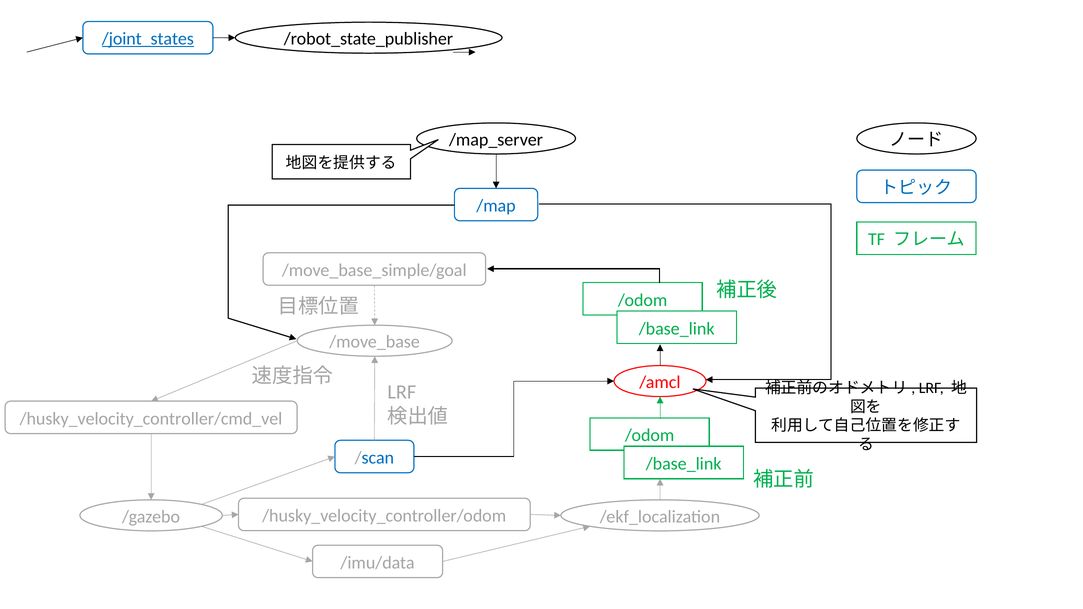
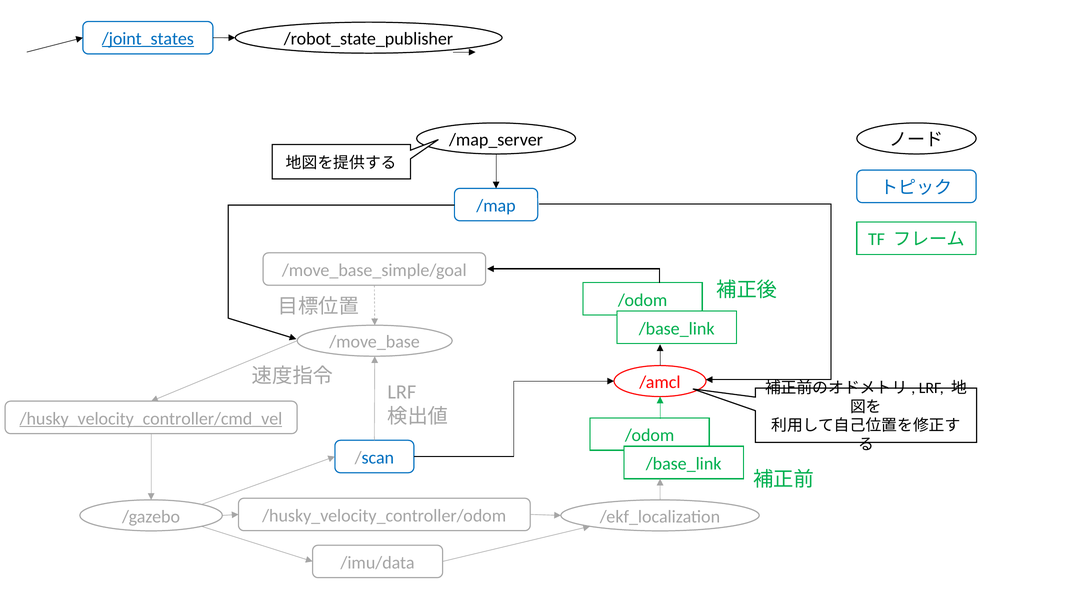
/husky_velocity_controller/cmd_vel underline: none -> present
